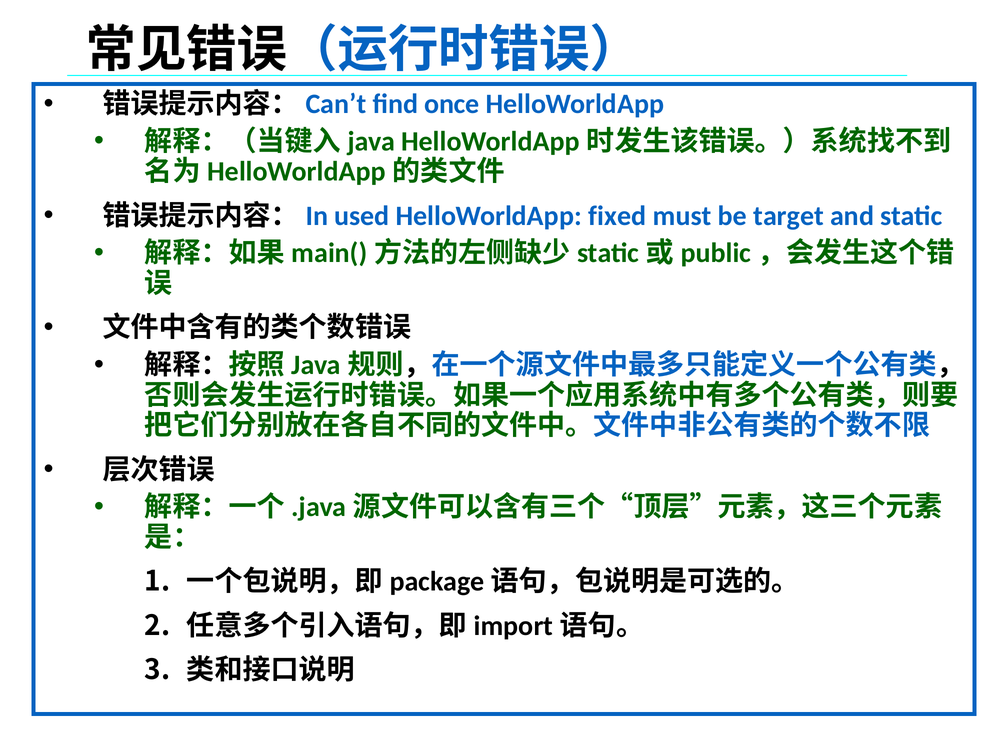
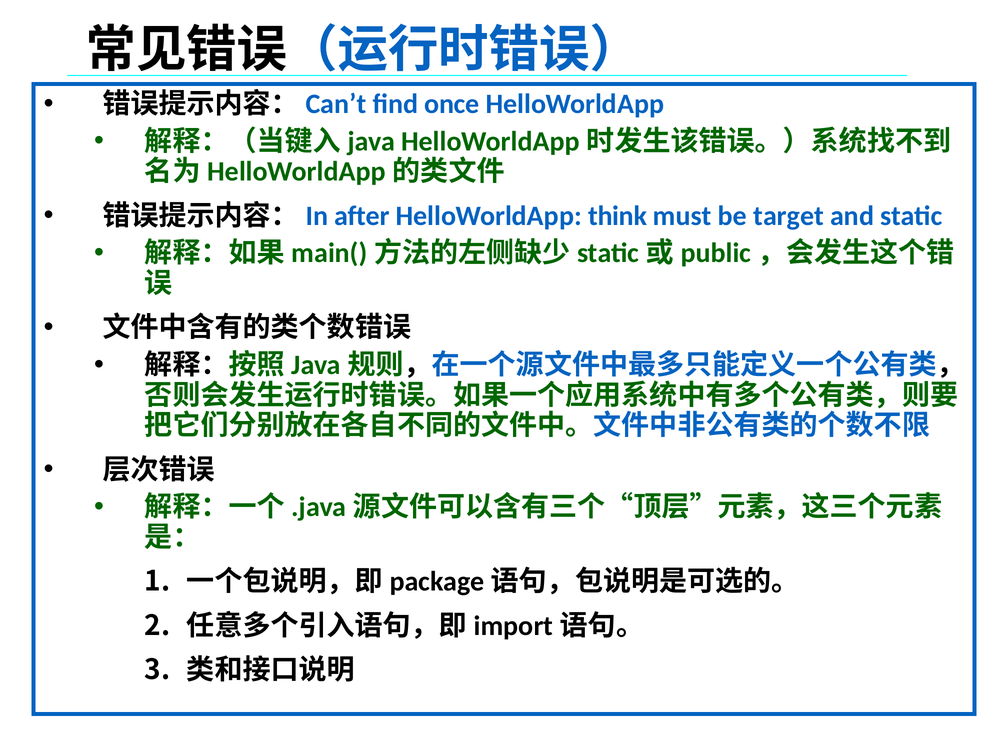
used: used -> after
fixed: fixed -> think
